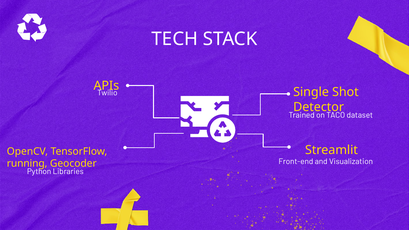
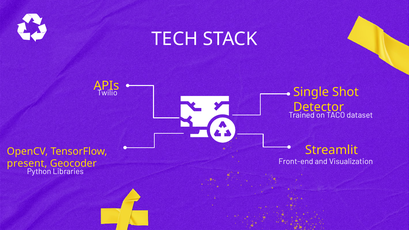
running: running -> present
